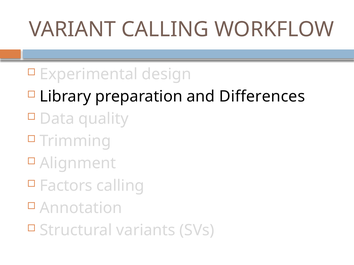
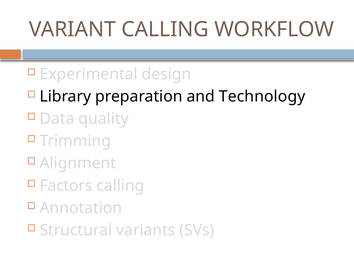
Differences: Differences -> Technology
